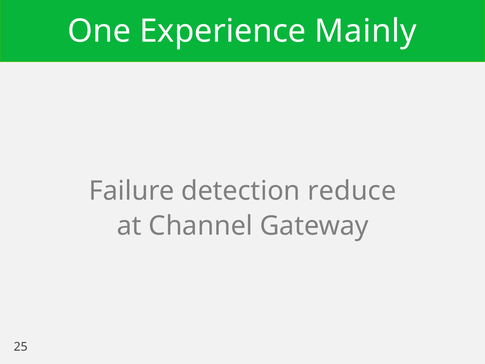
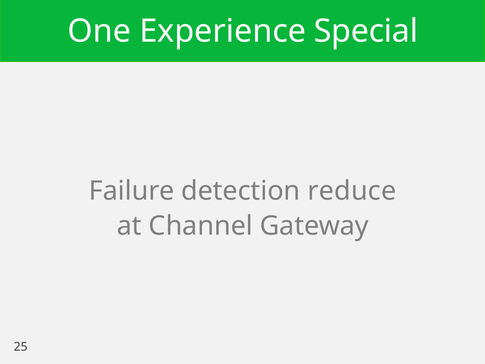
Mainly: Mainly -> Special
